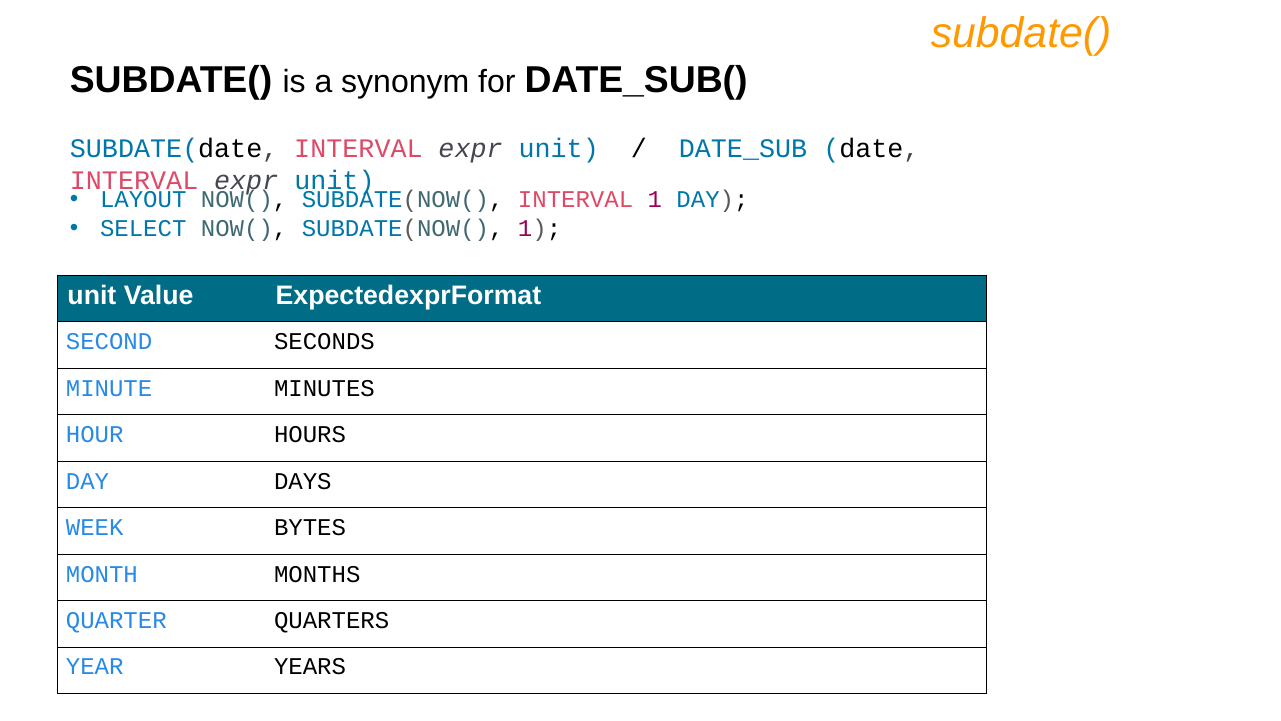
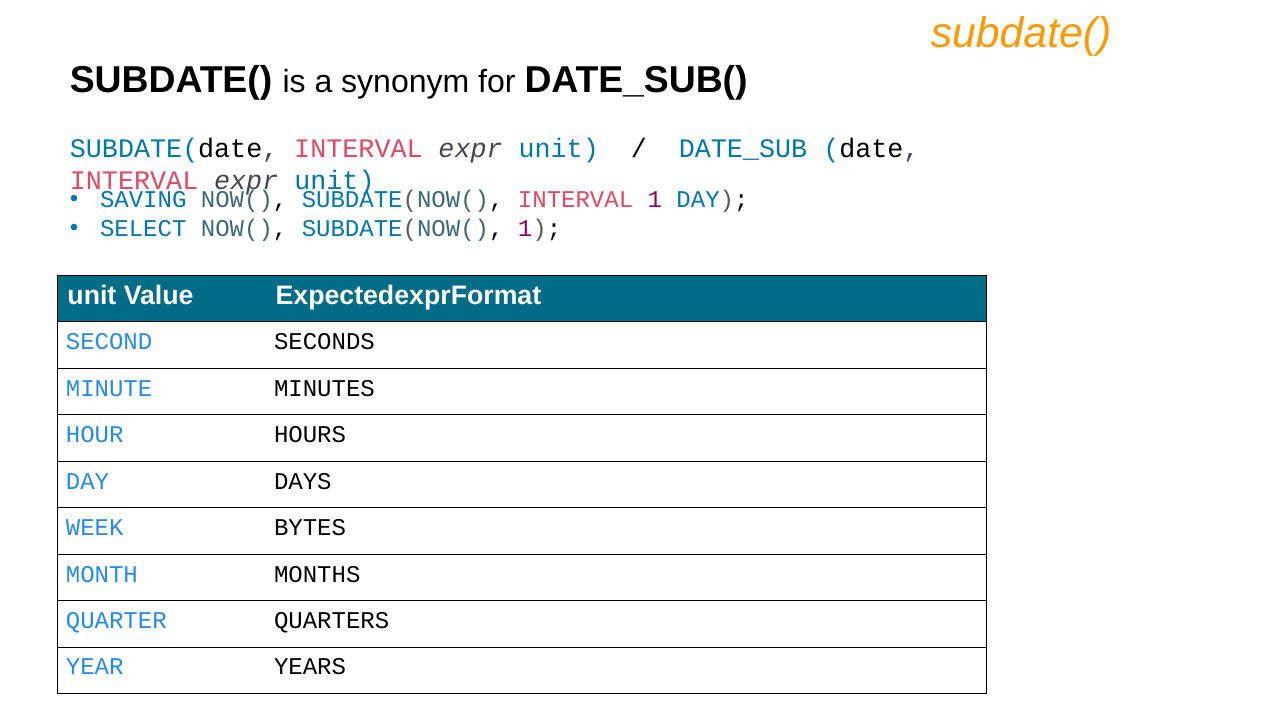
LAYOUT: LAYOUT -> SAVING
